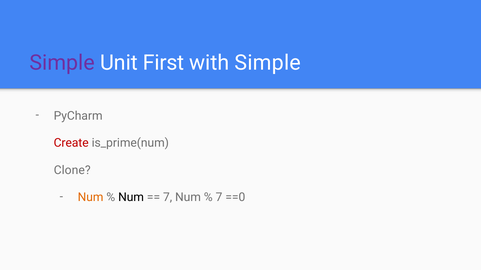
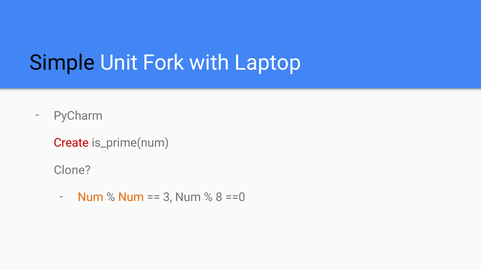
Simple at (62, 63) colour: purple -> black
First: First -> Fork
with Simple: Simple -> Laptop
Num at (131, 198) colour: black -> orange
7 at (168, 198): 7 -> 3
7 at (219, 198): 7 -> 8
